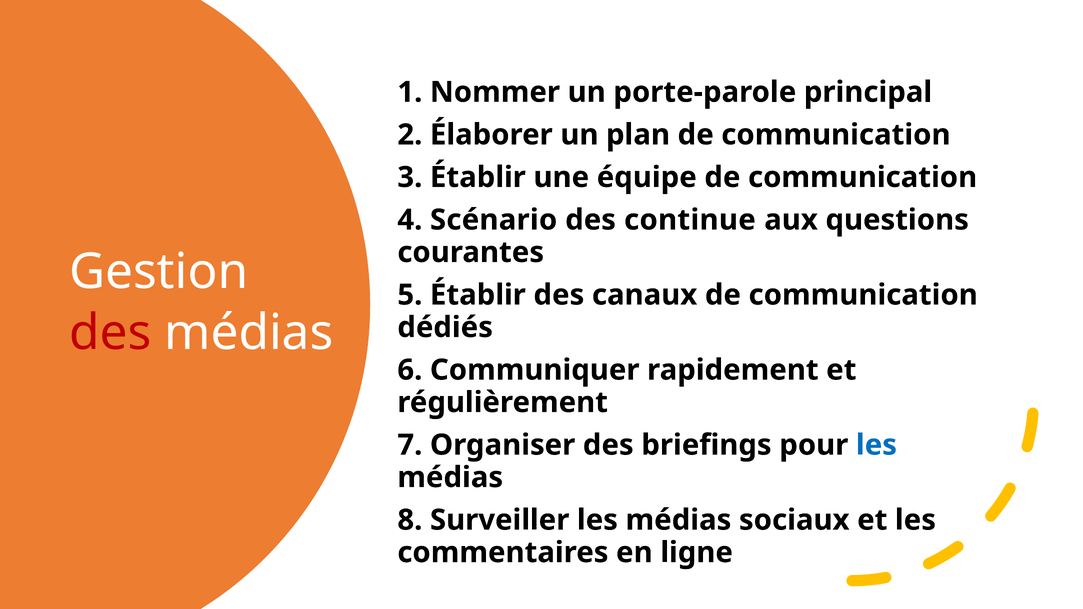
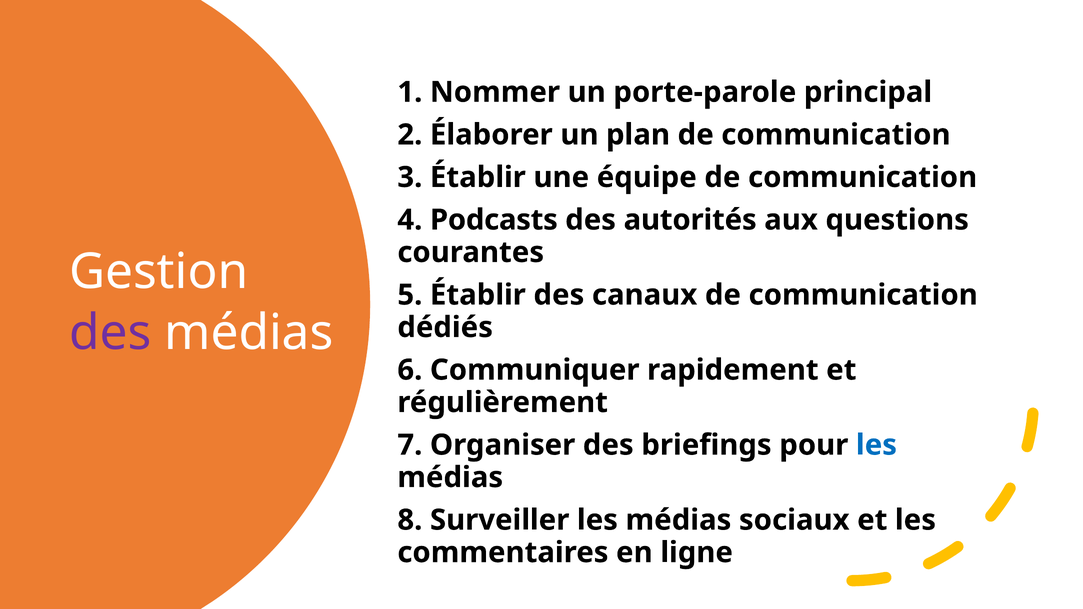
Scénario: Scénario -> Podcasts
continue: continue -> autorités
des at (110, 333) colour: red -> purple
